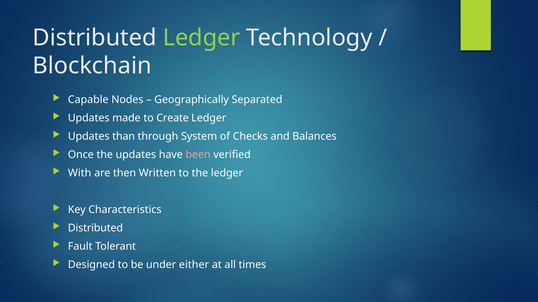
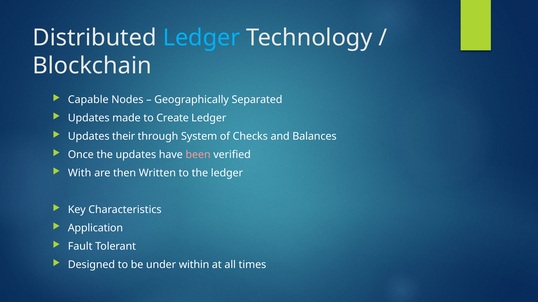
Ledger at (201, 38) colour: light green -> light blue
than: than -> their
Distributed at (95, 228): Distributed -> Application
either: either -> within
